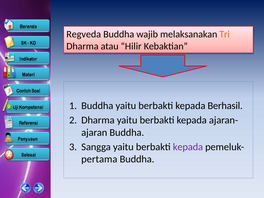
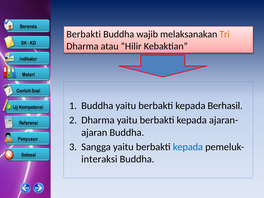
Regveda at (84, 34): Regveda -> Berbakti
kepada at (188, 147) colour: purple -> blue
pertama: pertama -> interaksi
